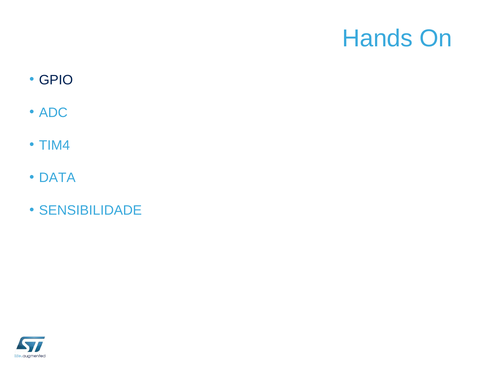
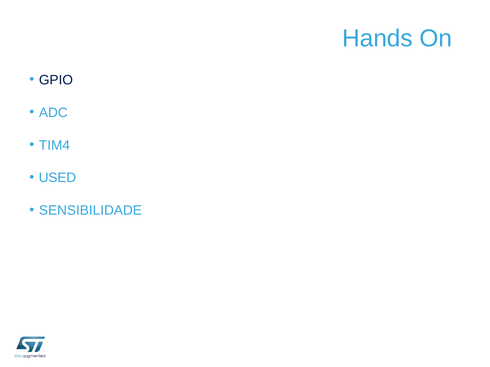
DATA: DATA -> USED
